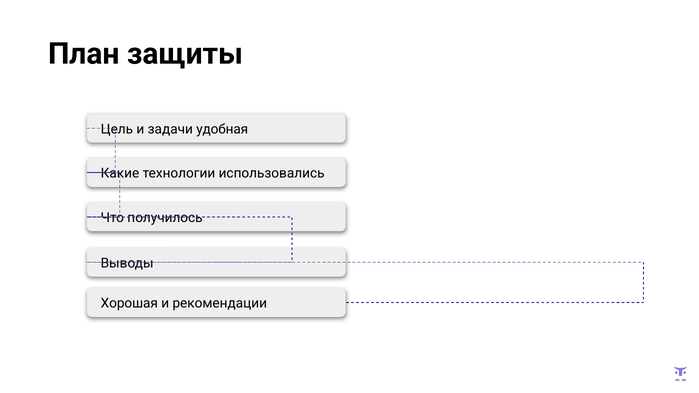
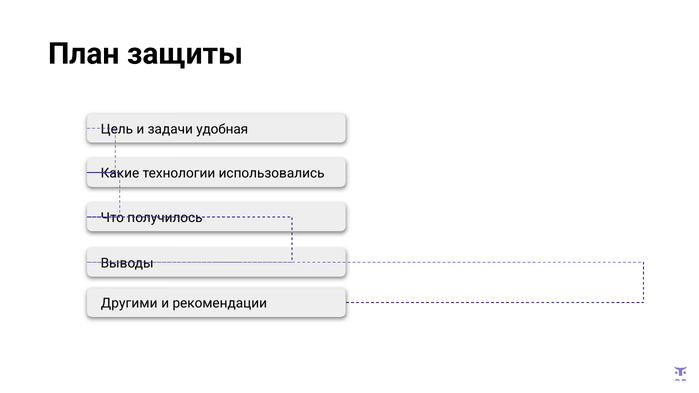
Хорошая: Хорошая -> Другими
